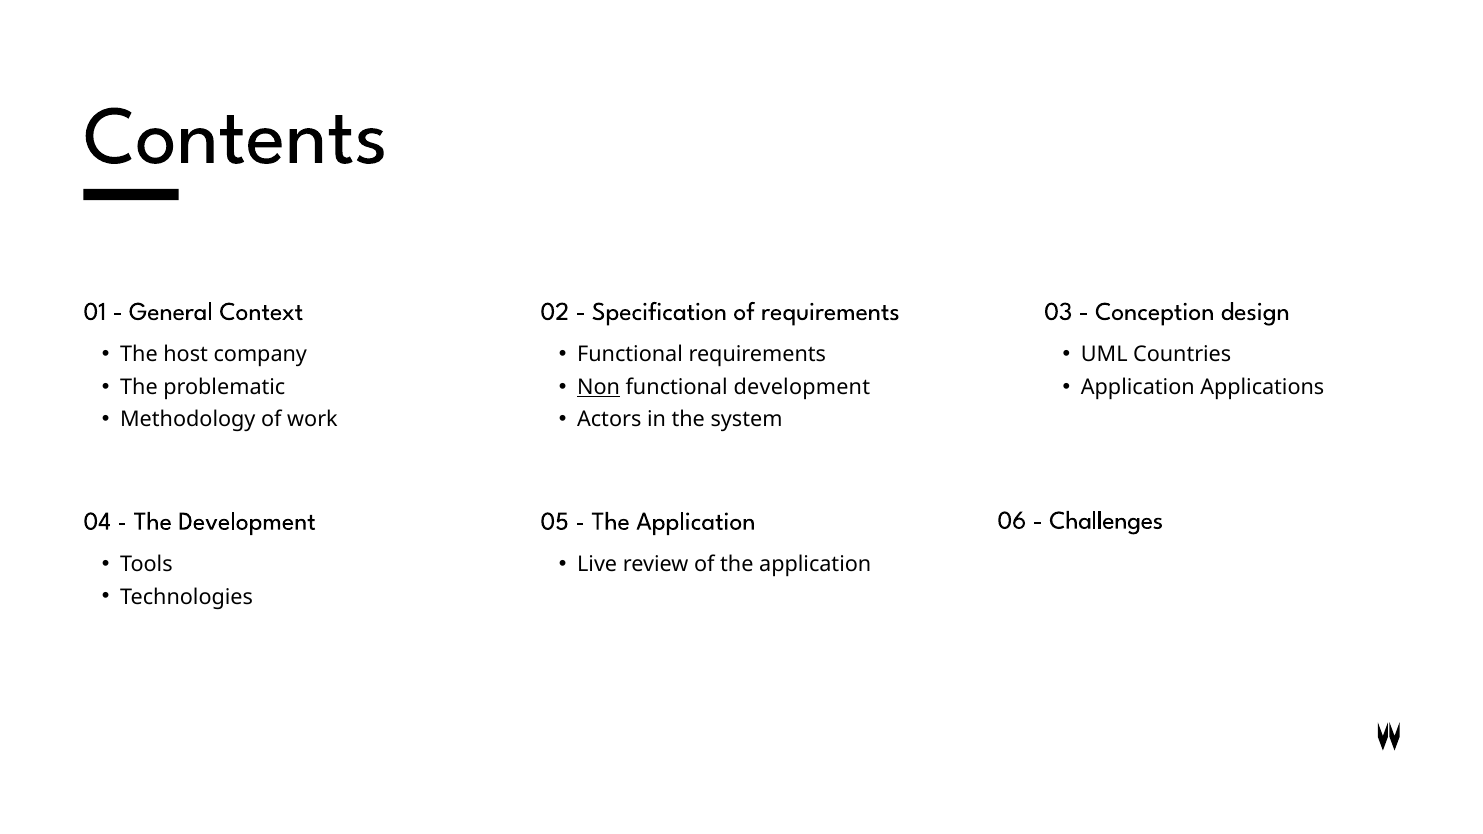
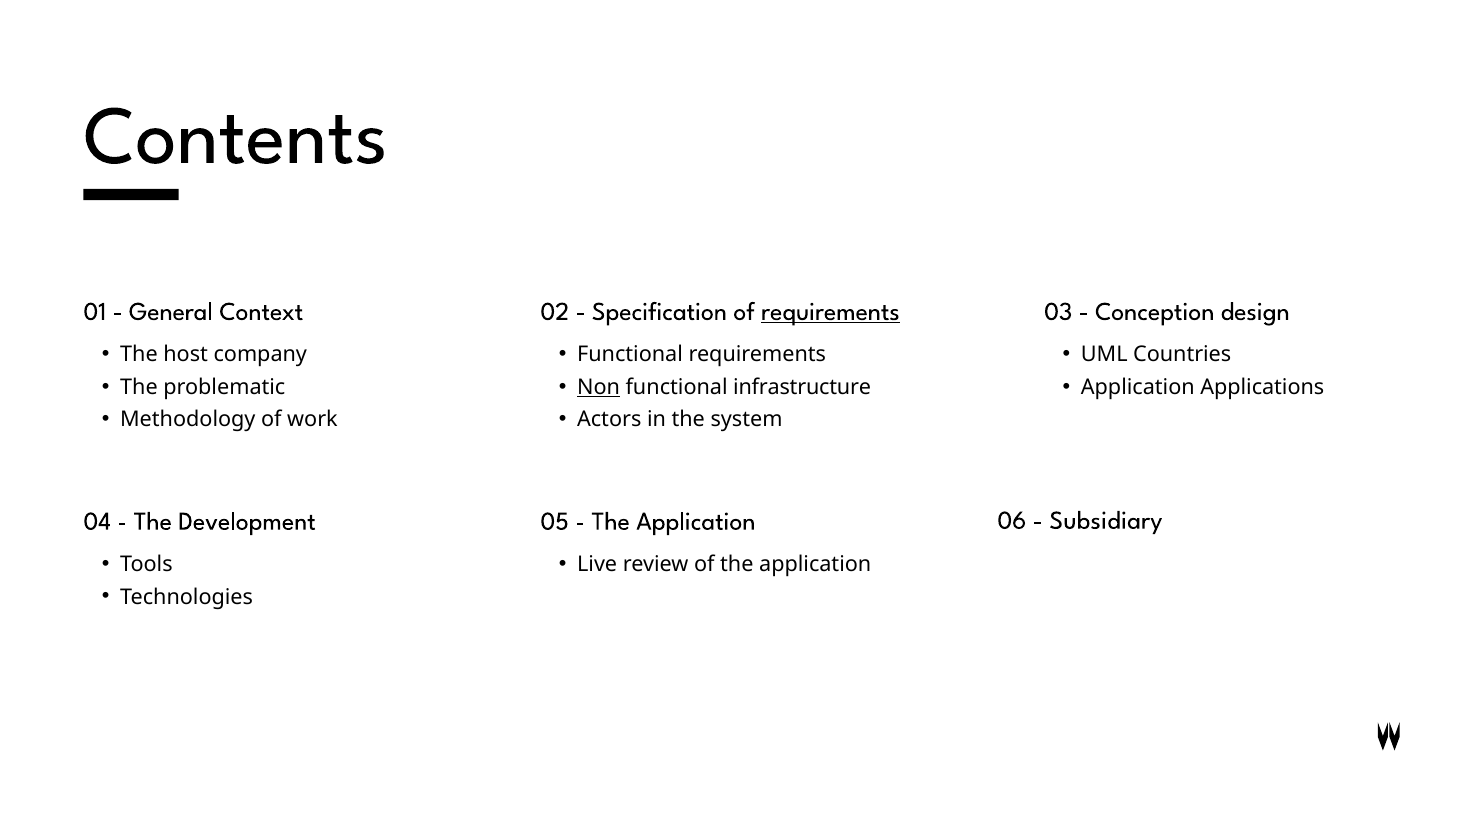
requirements at (830, 311) underline: none -> present
functional development: development -> infrastructure
Challenges: Challenges -> Subsidiary
